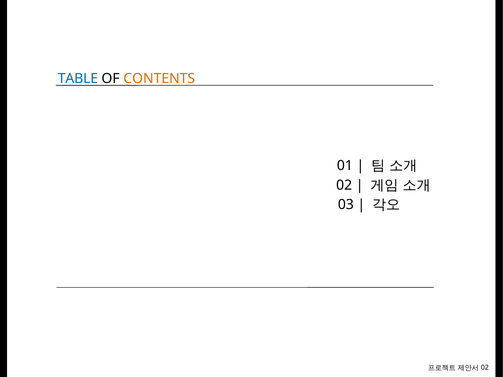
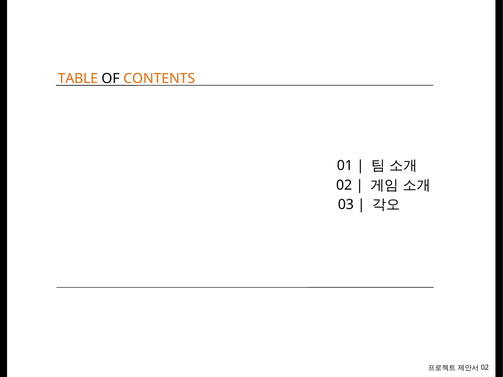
TABLE colour: blue -> orange
